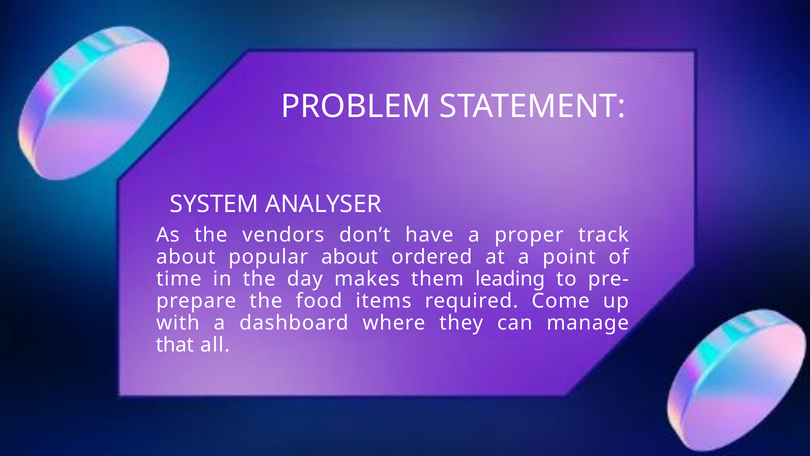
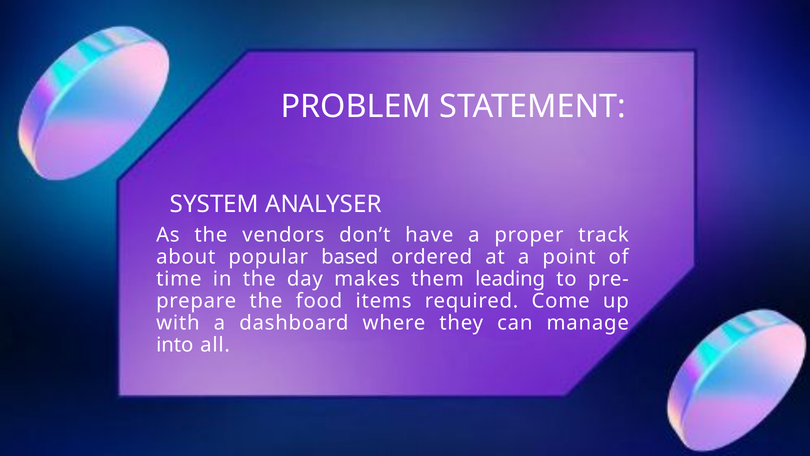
popular about: about -> based
that: that -> into
